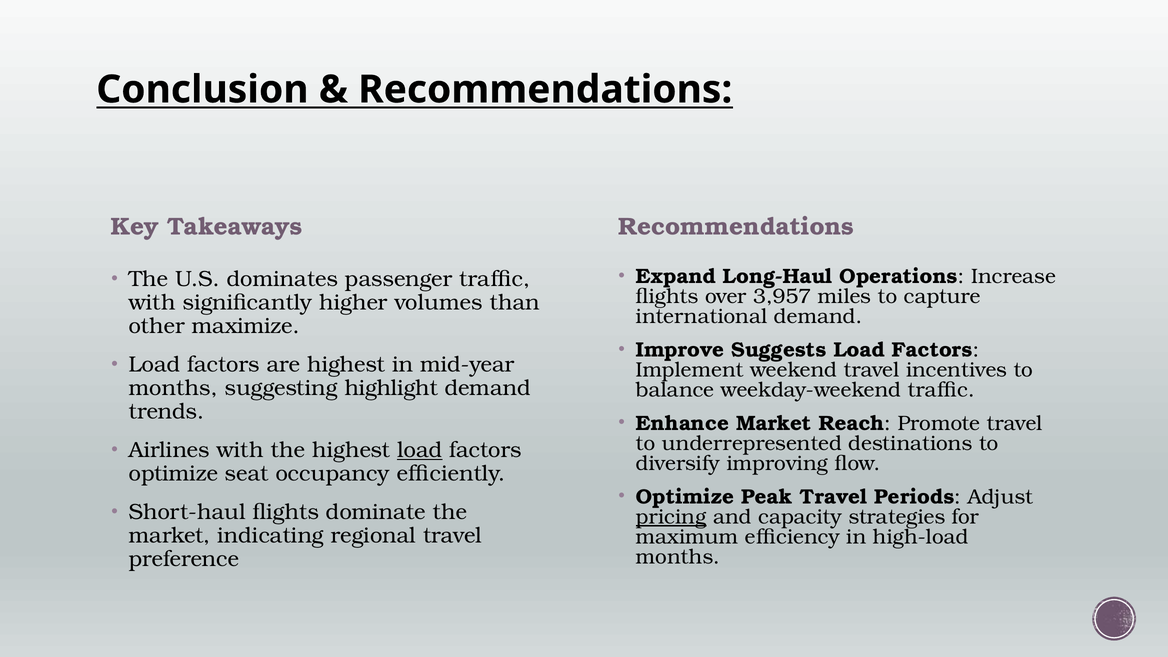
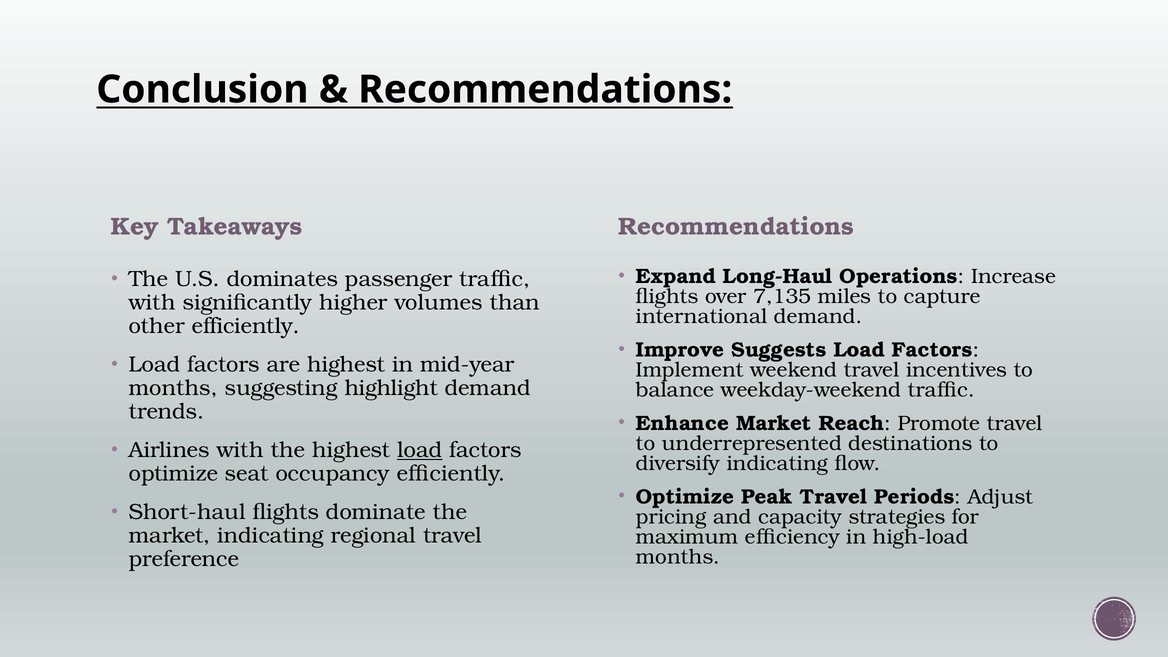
3,957: 3,957 -> 7,135
other maximize: maximize -> efficiently
diversify improving: improving -> indicating
pricing underline: present -> none
